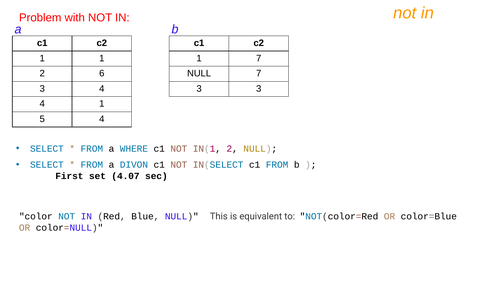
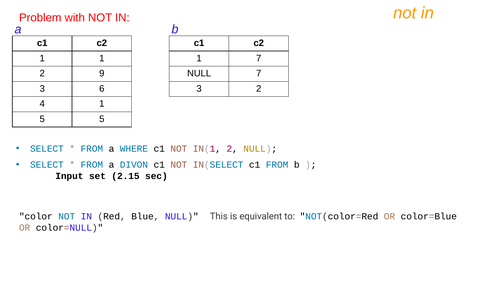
6: 6 -> 9
3 4: 4 -> 6
3 3: 3 -> 2
5 4: 4 -> 5
First: First -> Input
4.07: 4.07 -> 2.15
